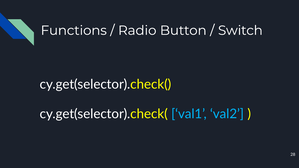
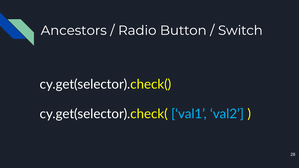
Functions: Functions -> Ancestors
